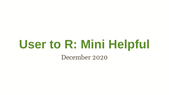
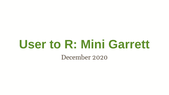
Helpful: Helpful -> Garrett
